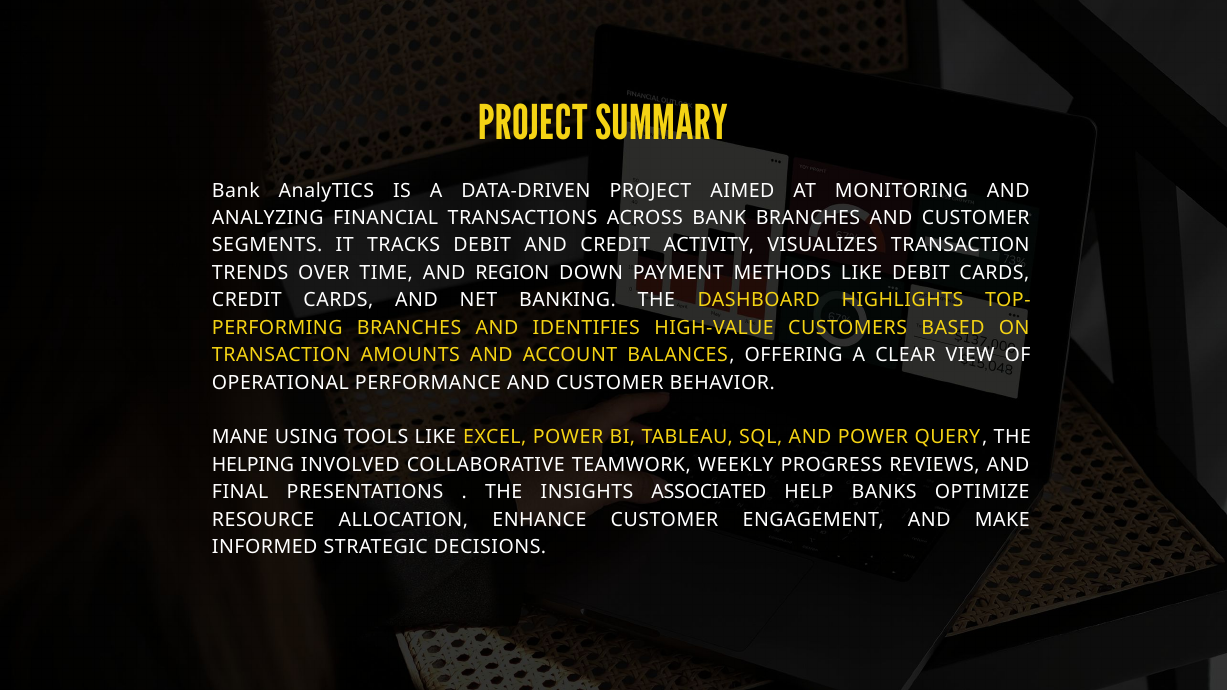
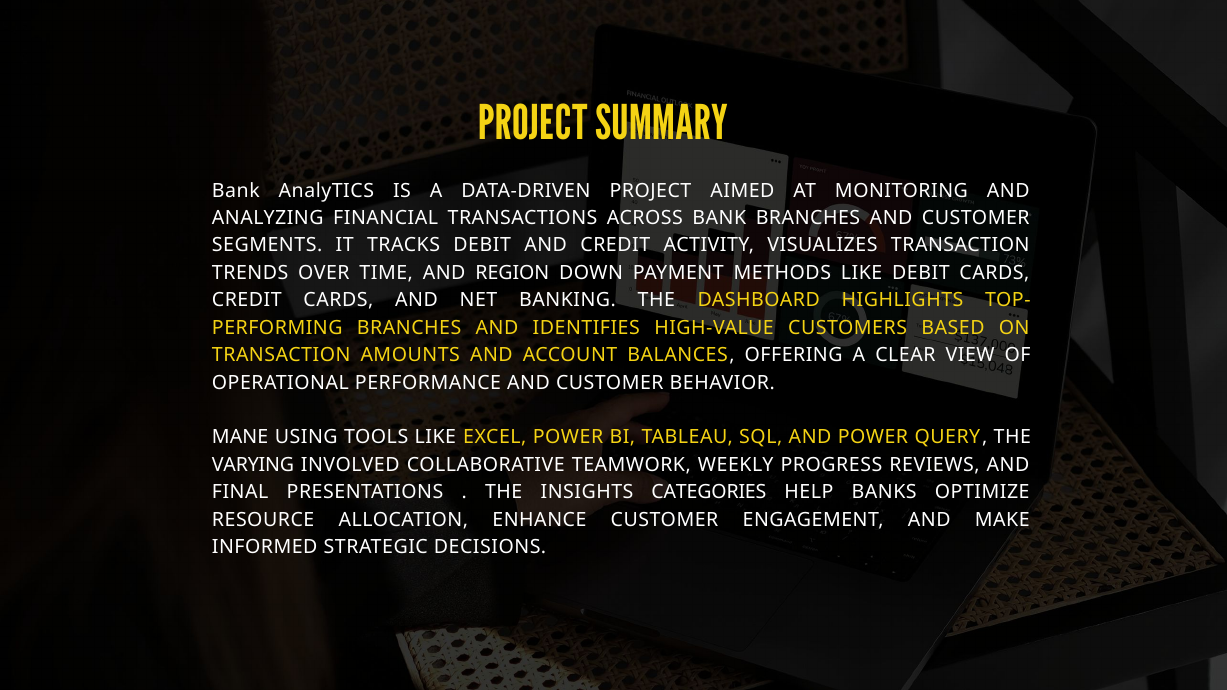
HELPING: HELPING -> VARYING
ASSOCIATED: ASSOCIATED -> CATEGORIES
